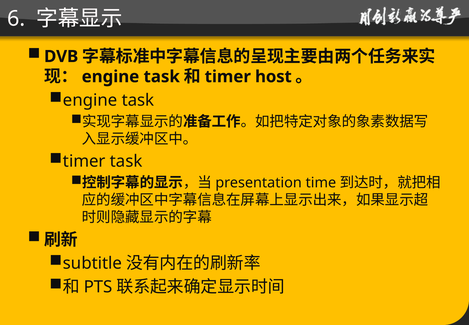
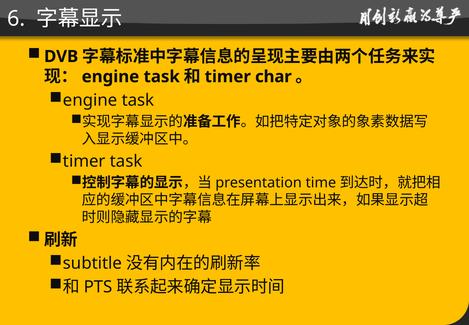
host: host -> char
